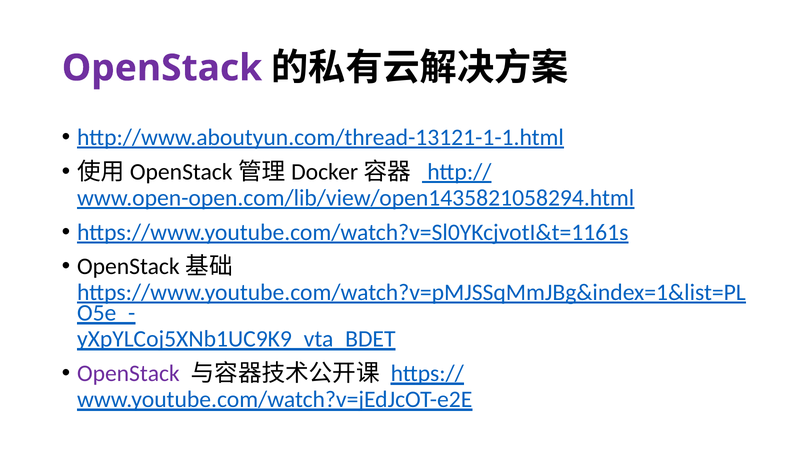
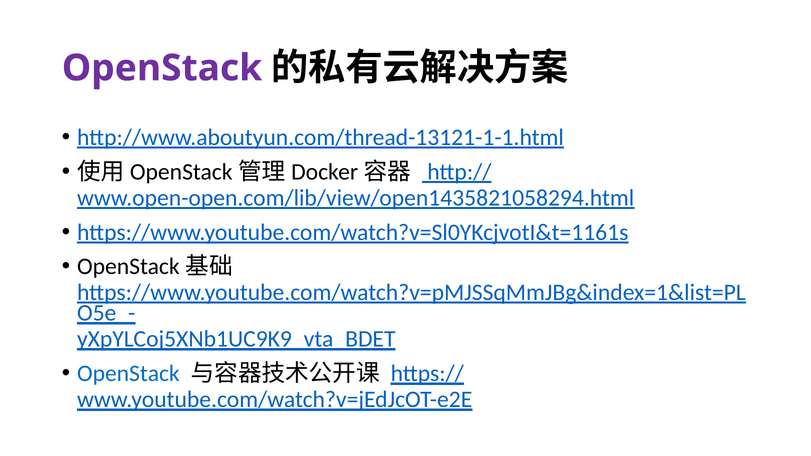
OpenStack at (128, 374) colour: purple -> blue
